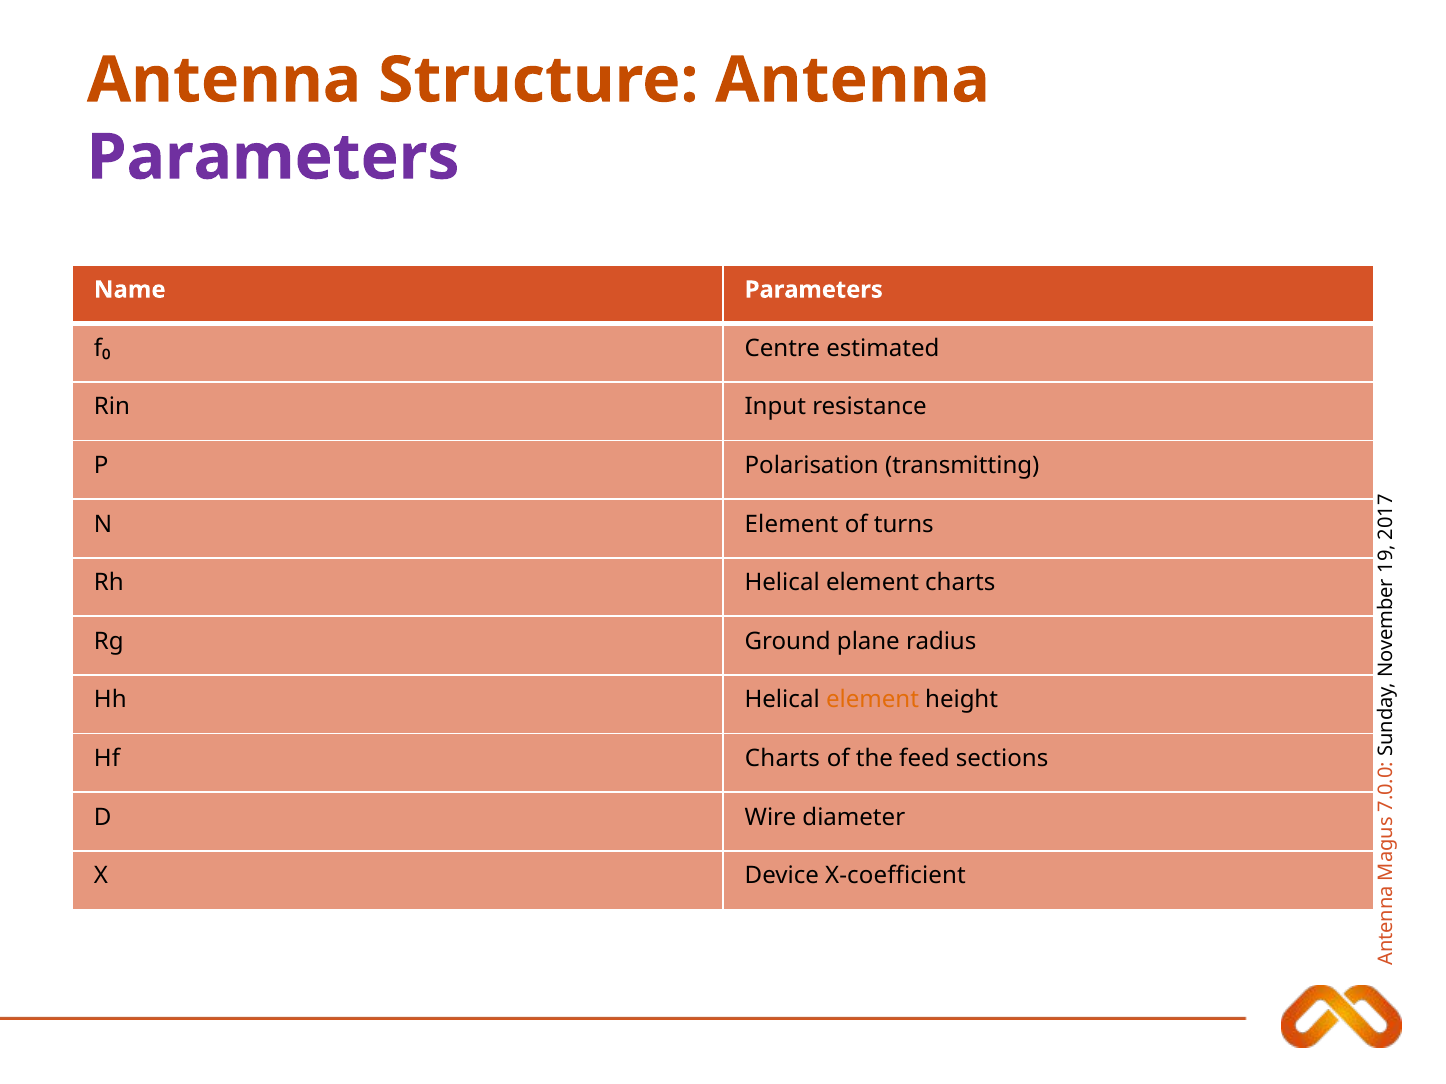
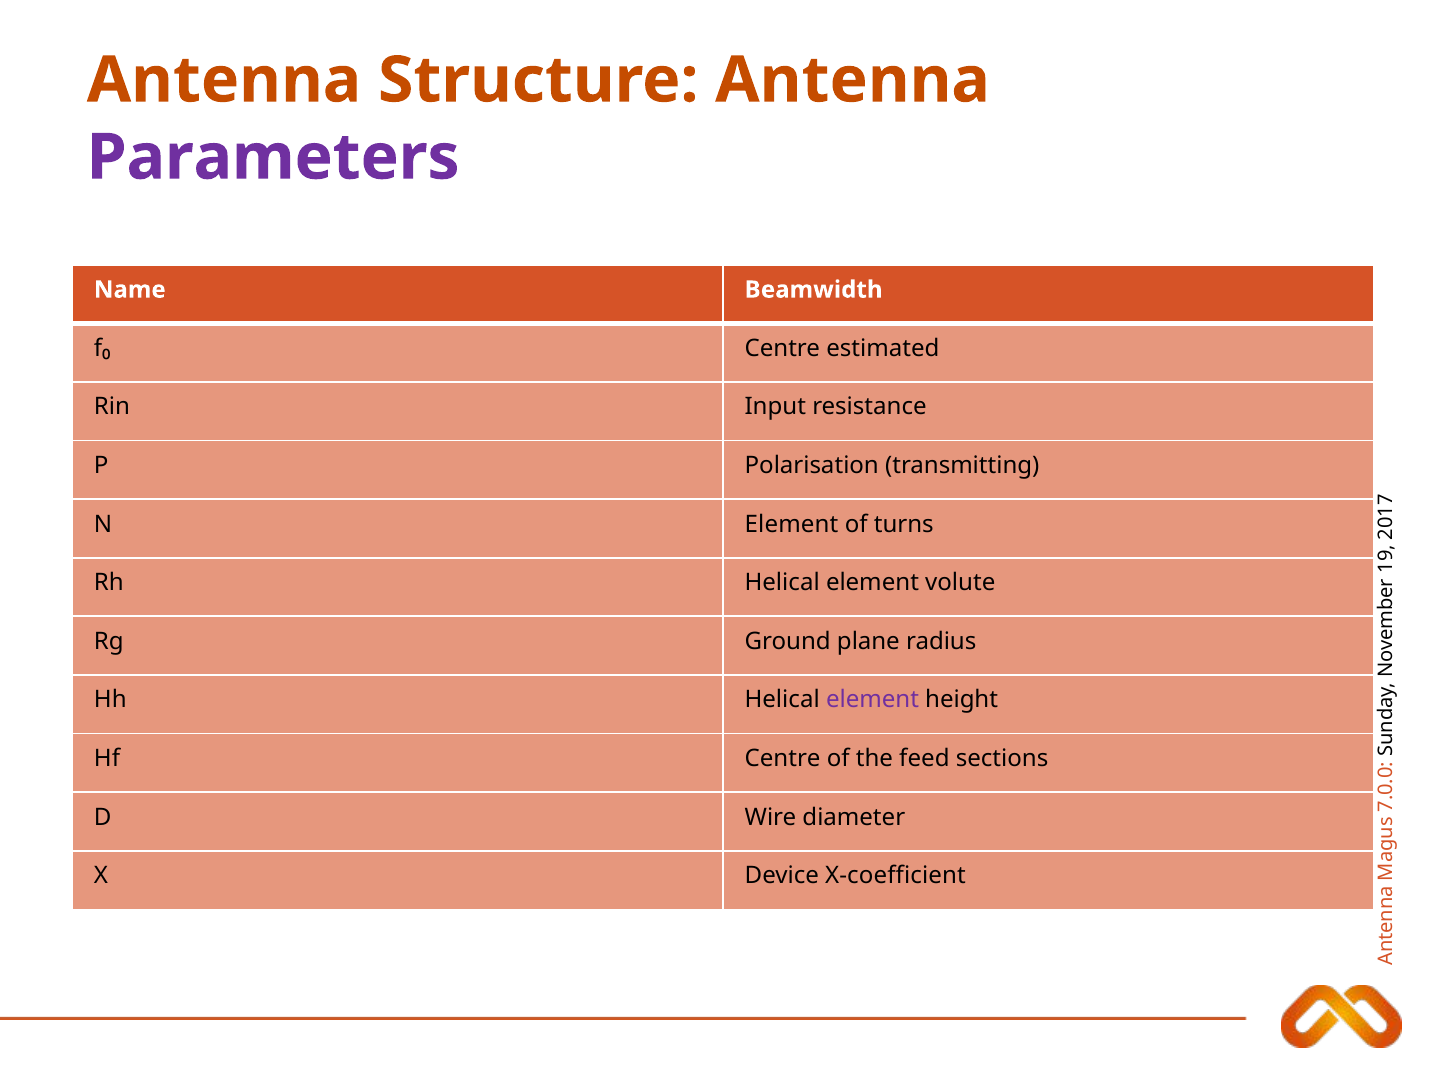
Name Parameters: Parameters -> Beamwidth
element charts: charts -> volute
element at (872, 700) colour: orange -> purple
Hf Charts: Charts -> Centre
